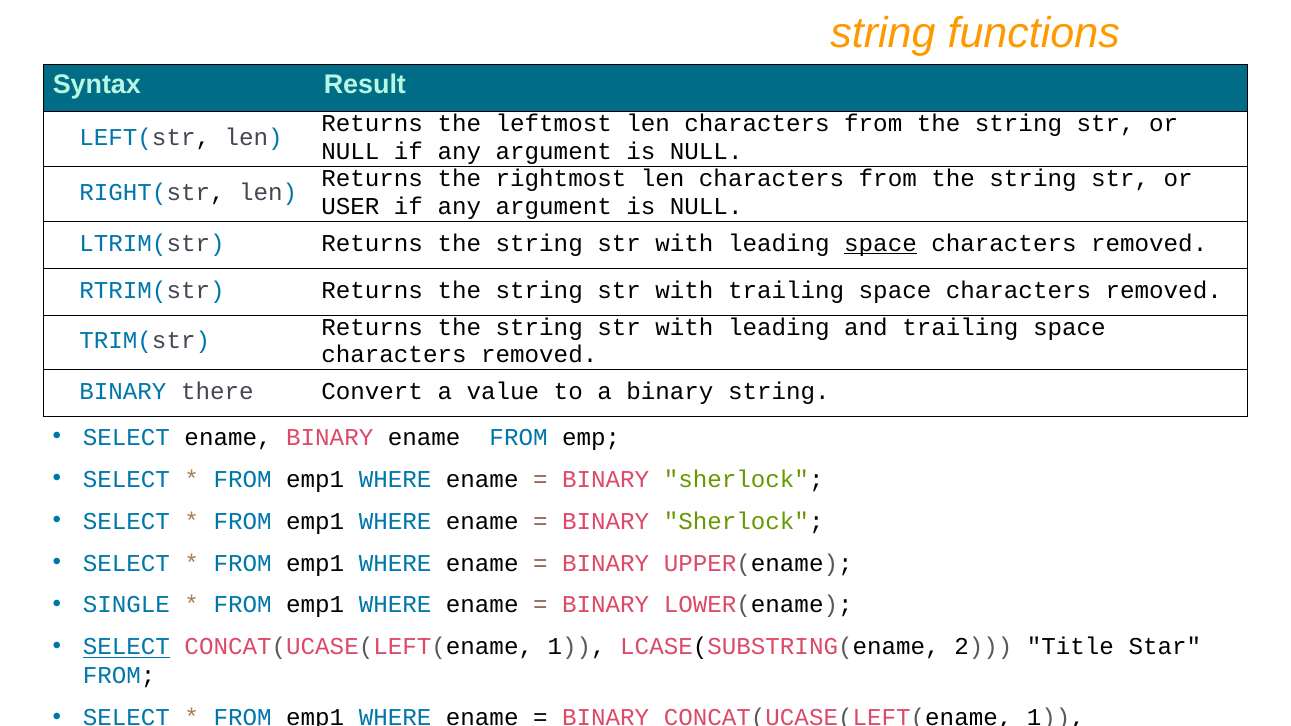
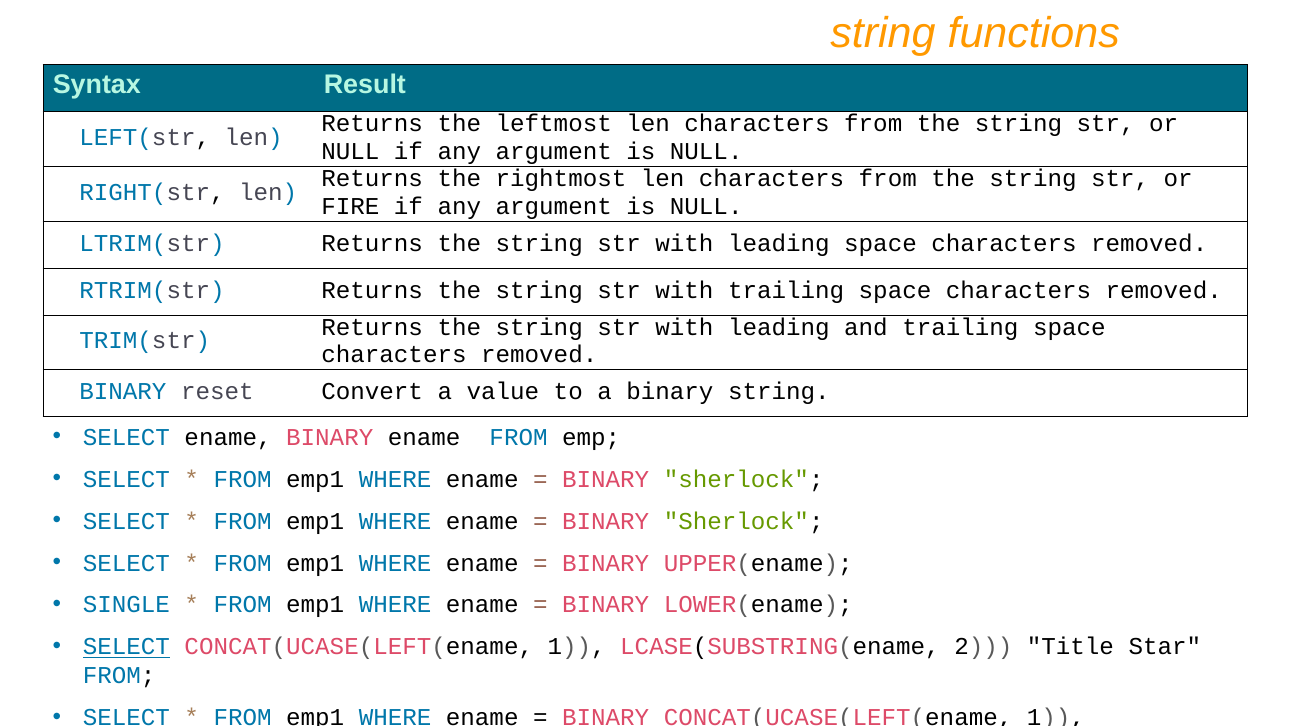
USER: USER -> FIRE
space at (881, 243) underline: present -> none
there: there -> reset
